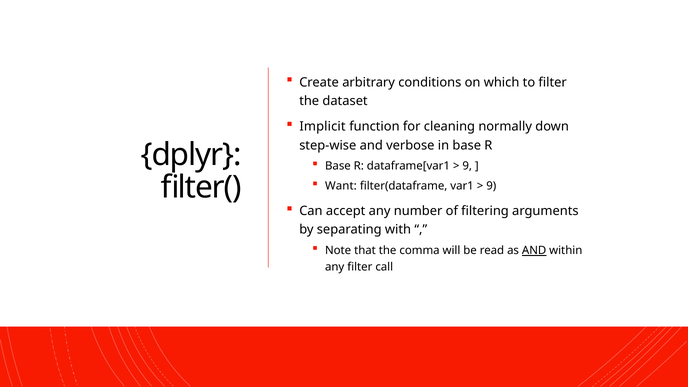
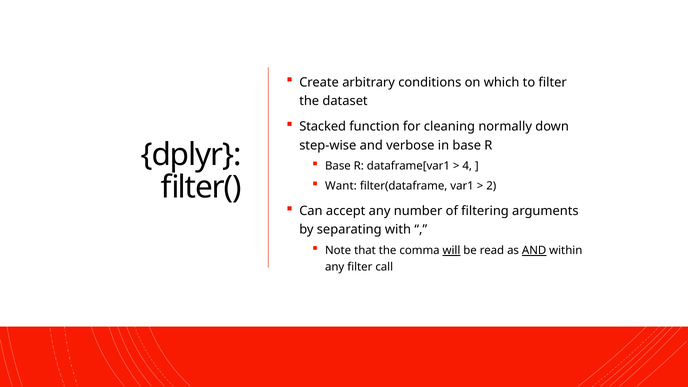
Implicit: Implicit -> Stacked
9 at (467, 166): 9 -> 4
9 at (491, 186): 9 -> 2
will underline: none -> present
